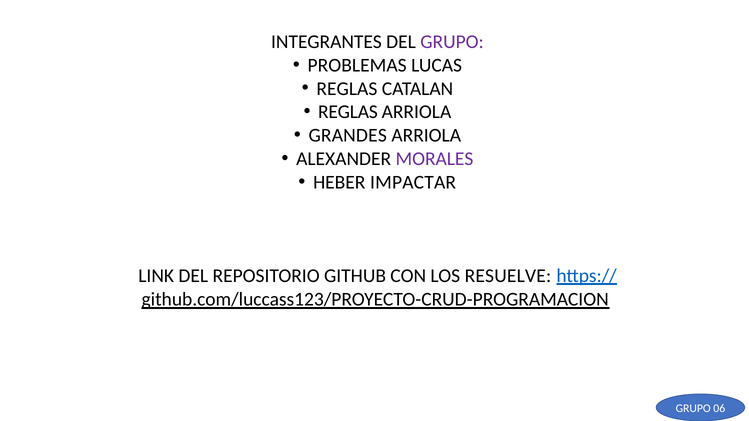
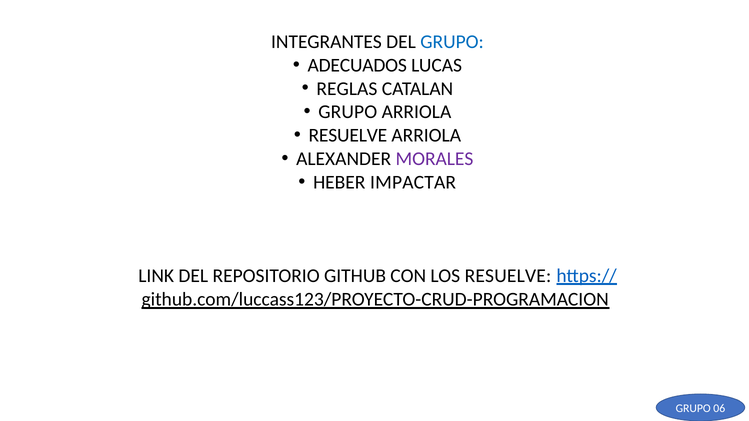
GRUPO at (452, 42) colour: purple -> blue
PROBLEMAS: PROBLEMAS -> ADECUADOS
REGLAS at (348, 112): REGLAS -> GRUPO
GRANDES at (348, 135): GRANDES -> RESUELVE
